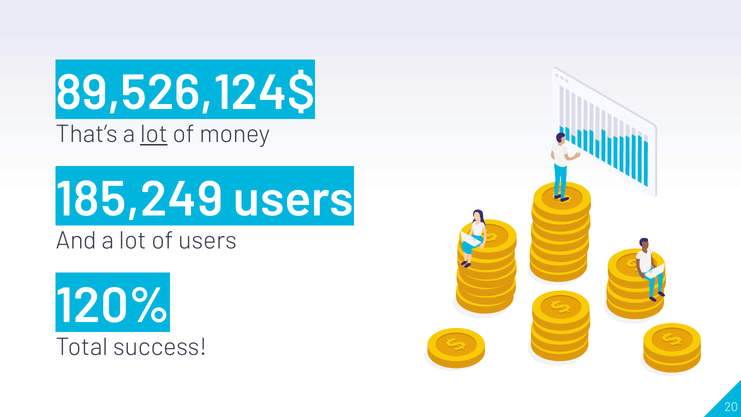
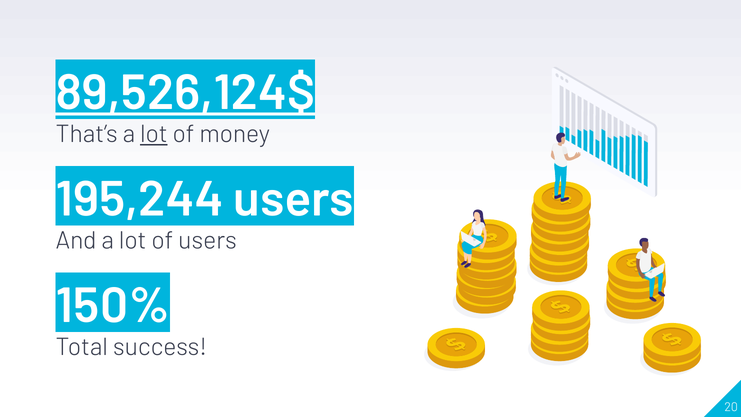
89,526,124$ underline: none -> present
185,249: 185,249 -> 195,244
120%: 120% -> 150%
